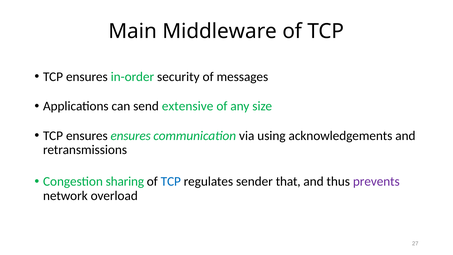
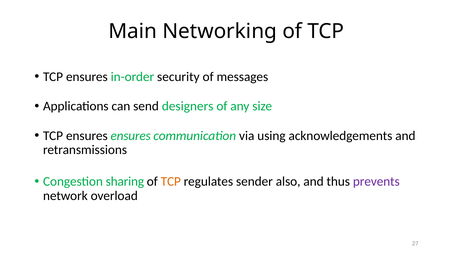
Middleware: Middleware -> Networking
extensive: extensive -> designers
TCP at (171, 181) colour: blue -> orange
that: that -> also
